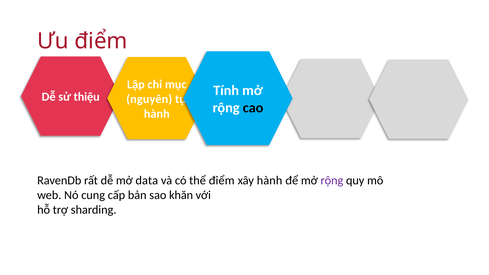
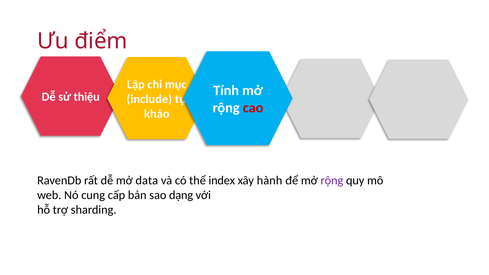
nguyên: nguyên -> include
cao colour: black -> red
hành at (157, 114): hành -> khảo
thể điểm: điểm -> index
khăn: khăn -> dạng
